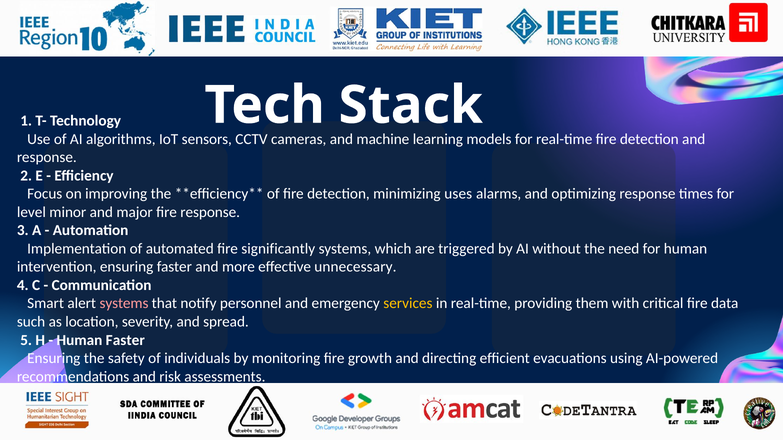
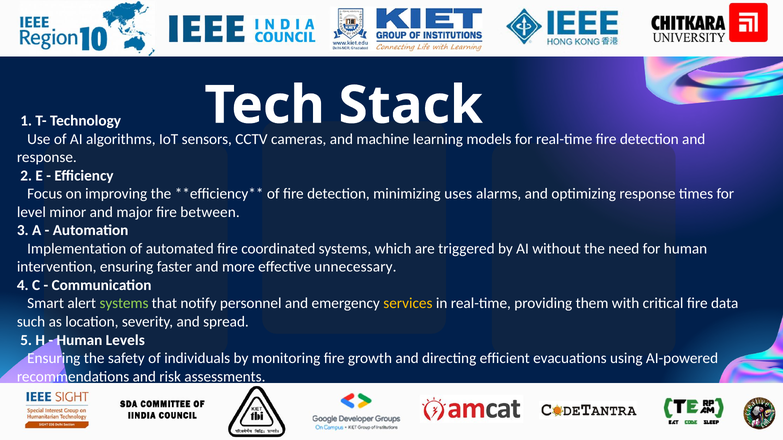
fire response: response -> between
significantly: significantly -> coordinated
systems at (124, 304) colour: pink -> light green
Human Faster: Faster -> Levels
